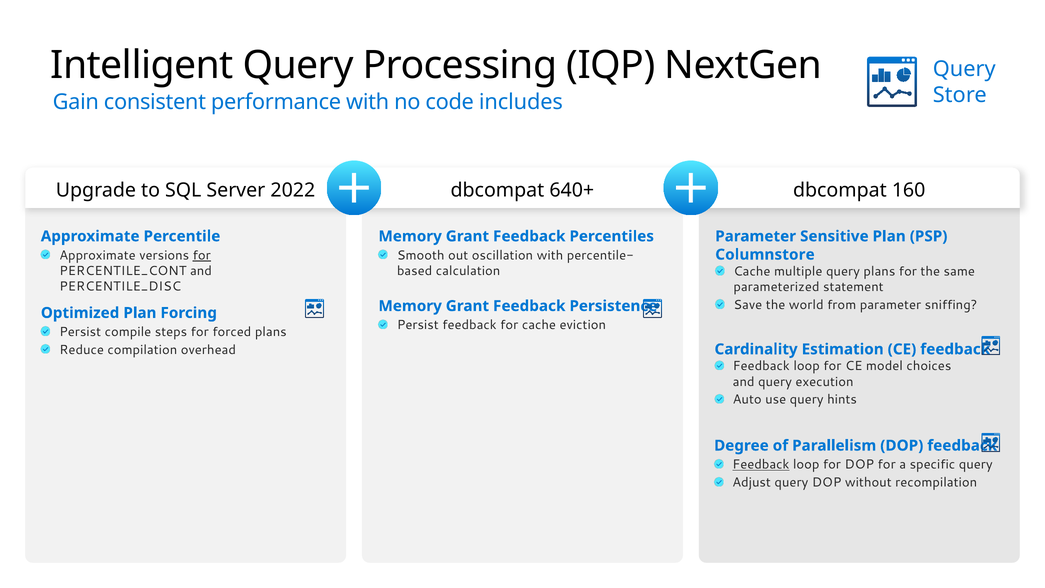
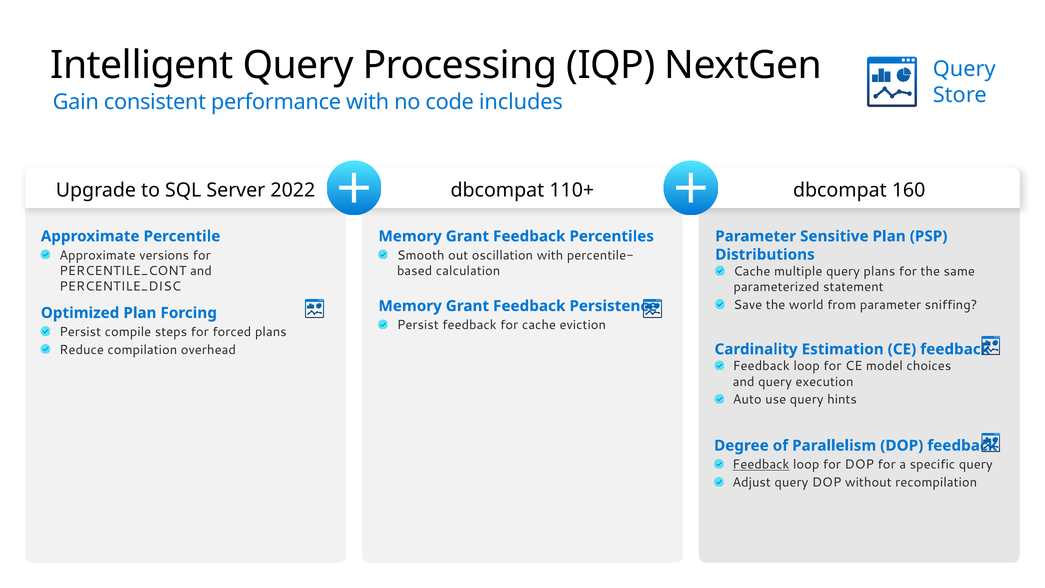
640+: 640+ -> 110+
for at (202, 255) underline: present -> none
Columnstore: Columnstore -> Distributions
